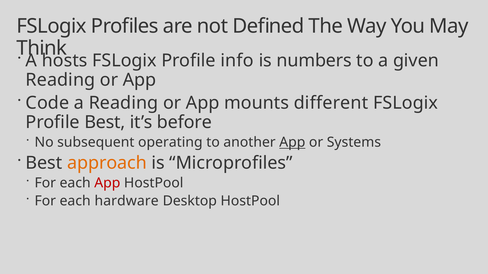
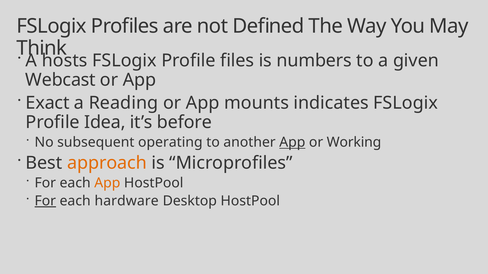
info: info -> files
Reading at (60, 80): Reading -> Webcast
Code: Code -> Exact
different: different -> indicates
Profile Best: Best -> Idea
Systems: Systems -> Working
App at (107, 183) colour: red -> orange
For at (45, 201) underline: none -> present
